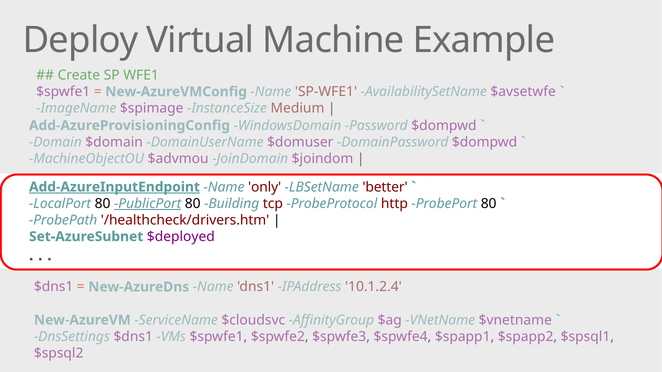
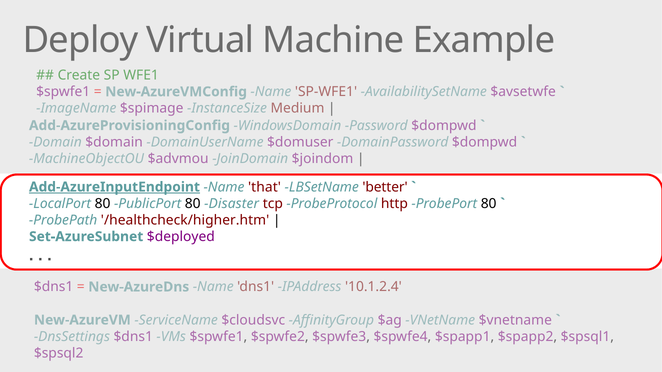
only: only -> that
PublicPort underline: present -> none
Building: Building -> Disaster
/healthcheck/drivers.htm: /healthcheck/drivers.htm -> /healthcheck/higher.htm
